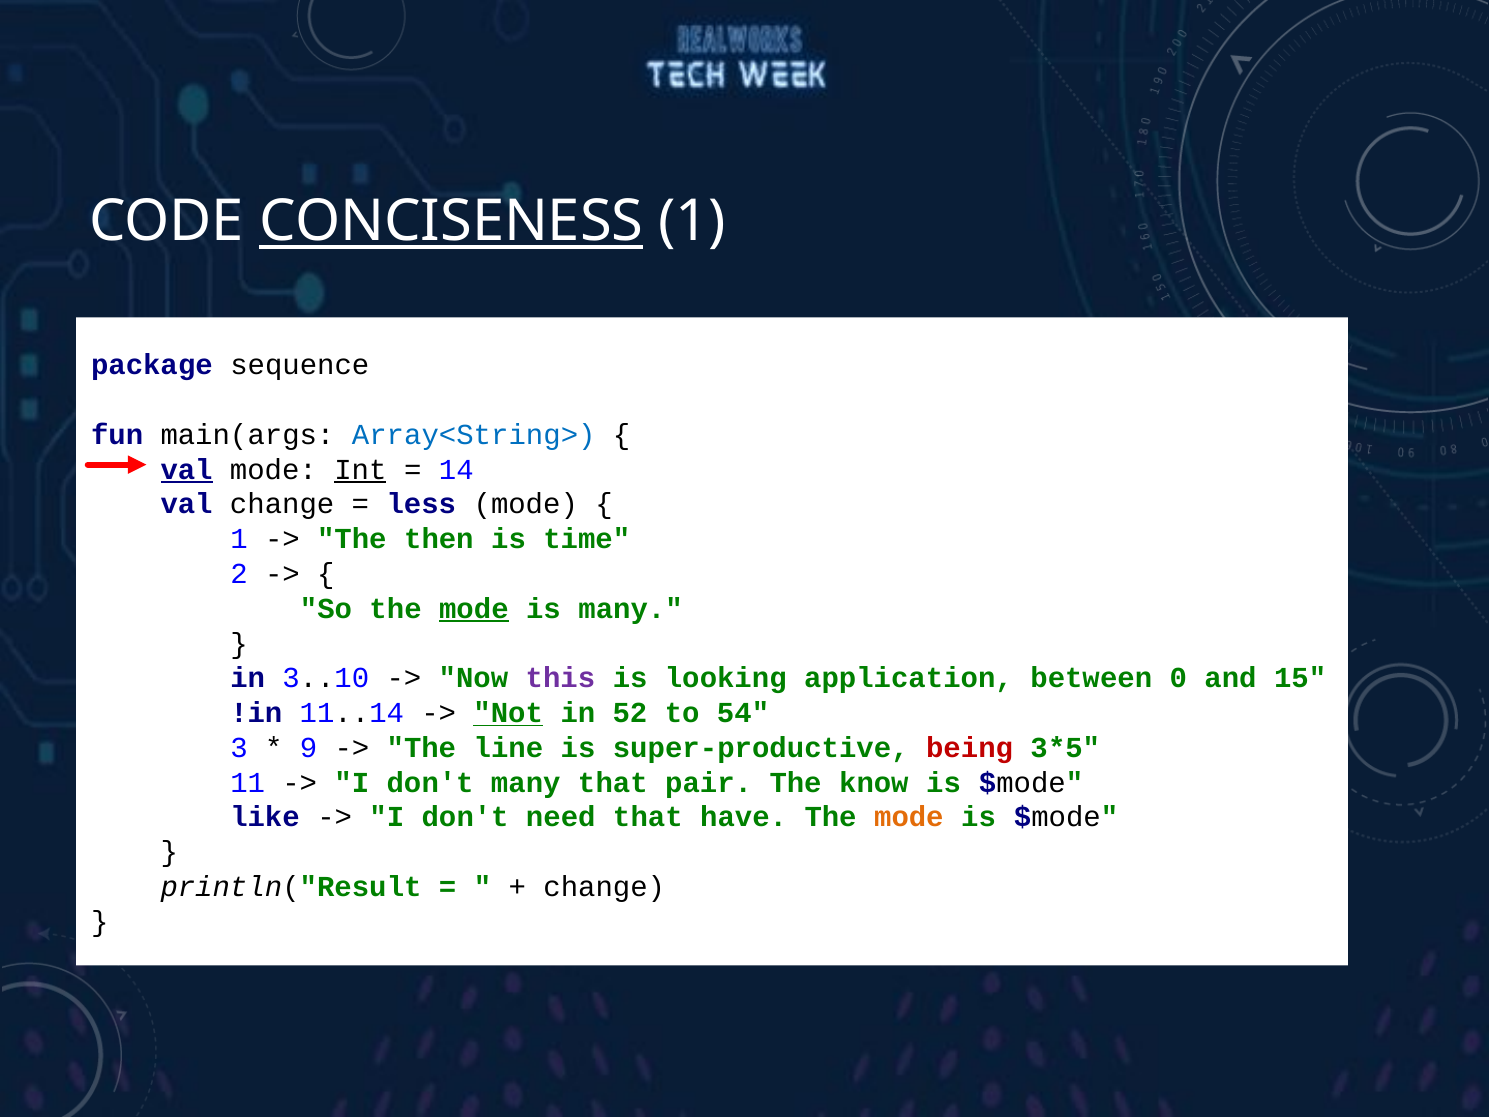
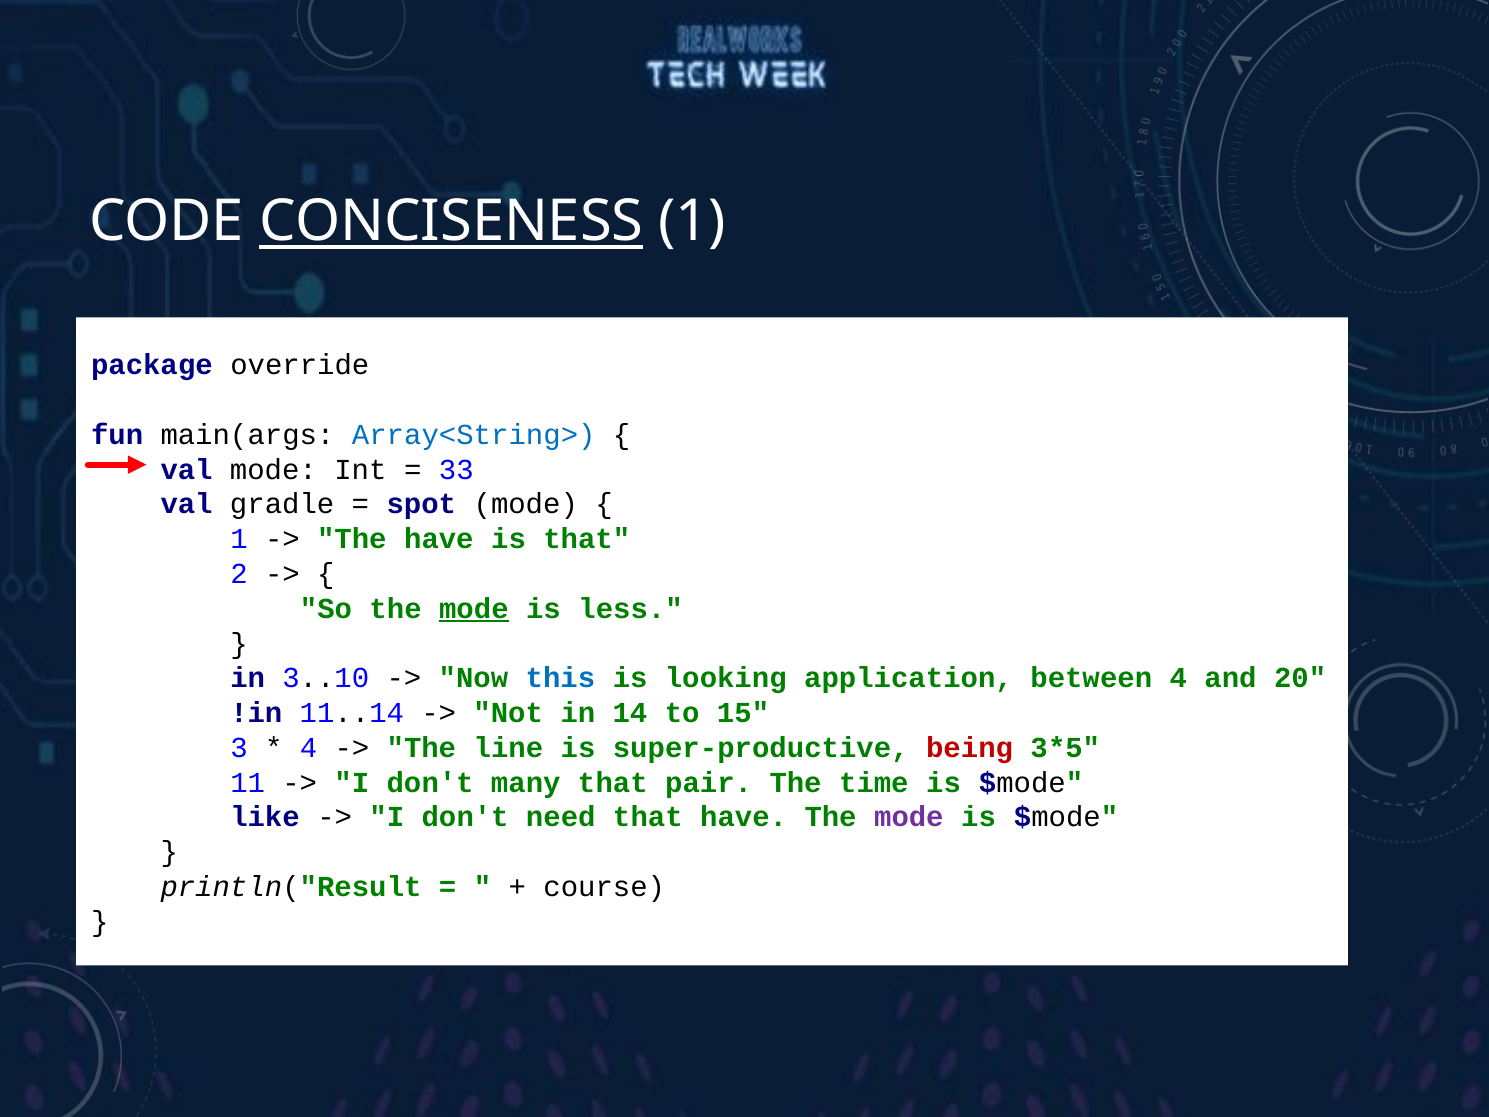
sequence: sequence -> override
val at (187, 470) underline: present -> none
Int underline: present -> none
14: 14 -> 33
val change: change -> gradle
less: less -> spot
The then: then -> have
is time: time -> that
is many: many -> less
this colour: purple -> blue
between 0: 0 -> 4
15: 15 -> 20
Not underline: present -> none
52: 52 -> 14
54: 54 -> 15
9 at (308, 748): 9 -> 4
know: know -> time
mode at (909, 817) colour: orange -> purple
change at (604, 887): change -> course
